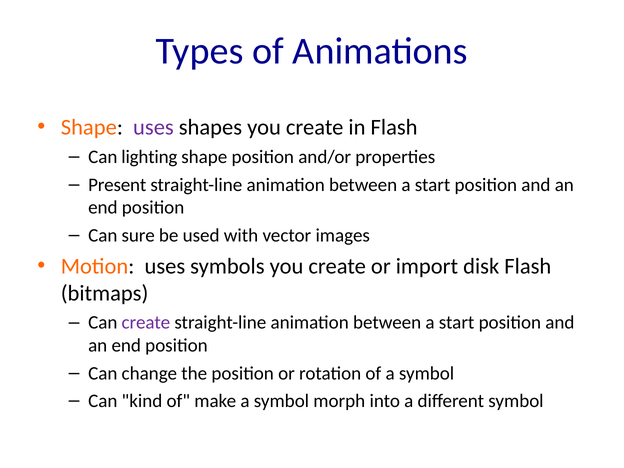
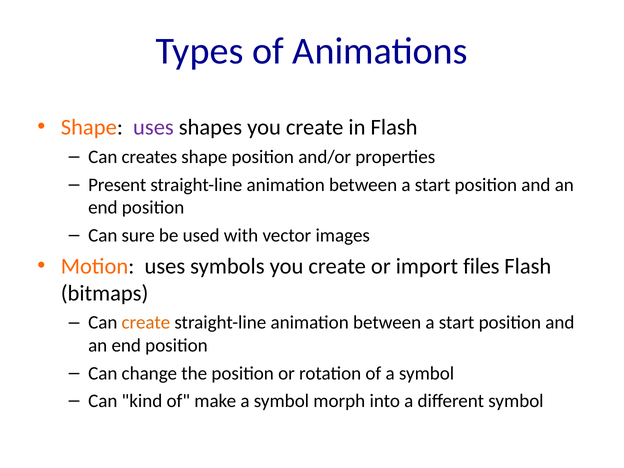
lighting: lighting -> creates
disk: disk -> files
create at (146, 323) colour: purple -> orange
